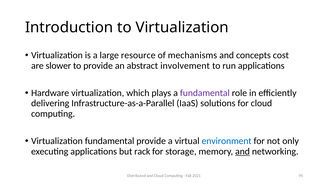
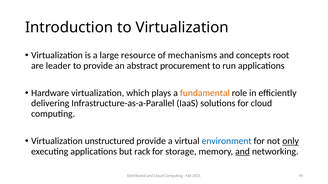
cost: cost -> root
slower: slower -> leader
involvement: involvement -> procurement
fundamental at (205, 93) colour: purple -> orange
Virtualization fundamental: fundamental -> unstructured
only underline: none -> present
